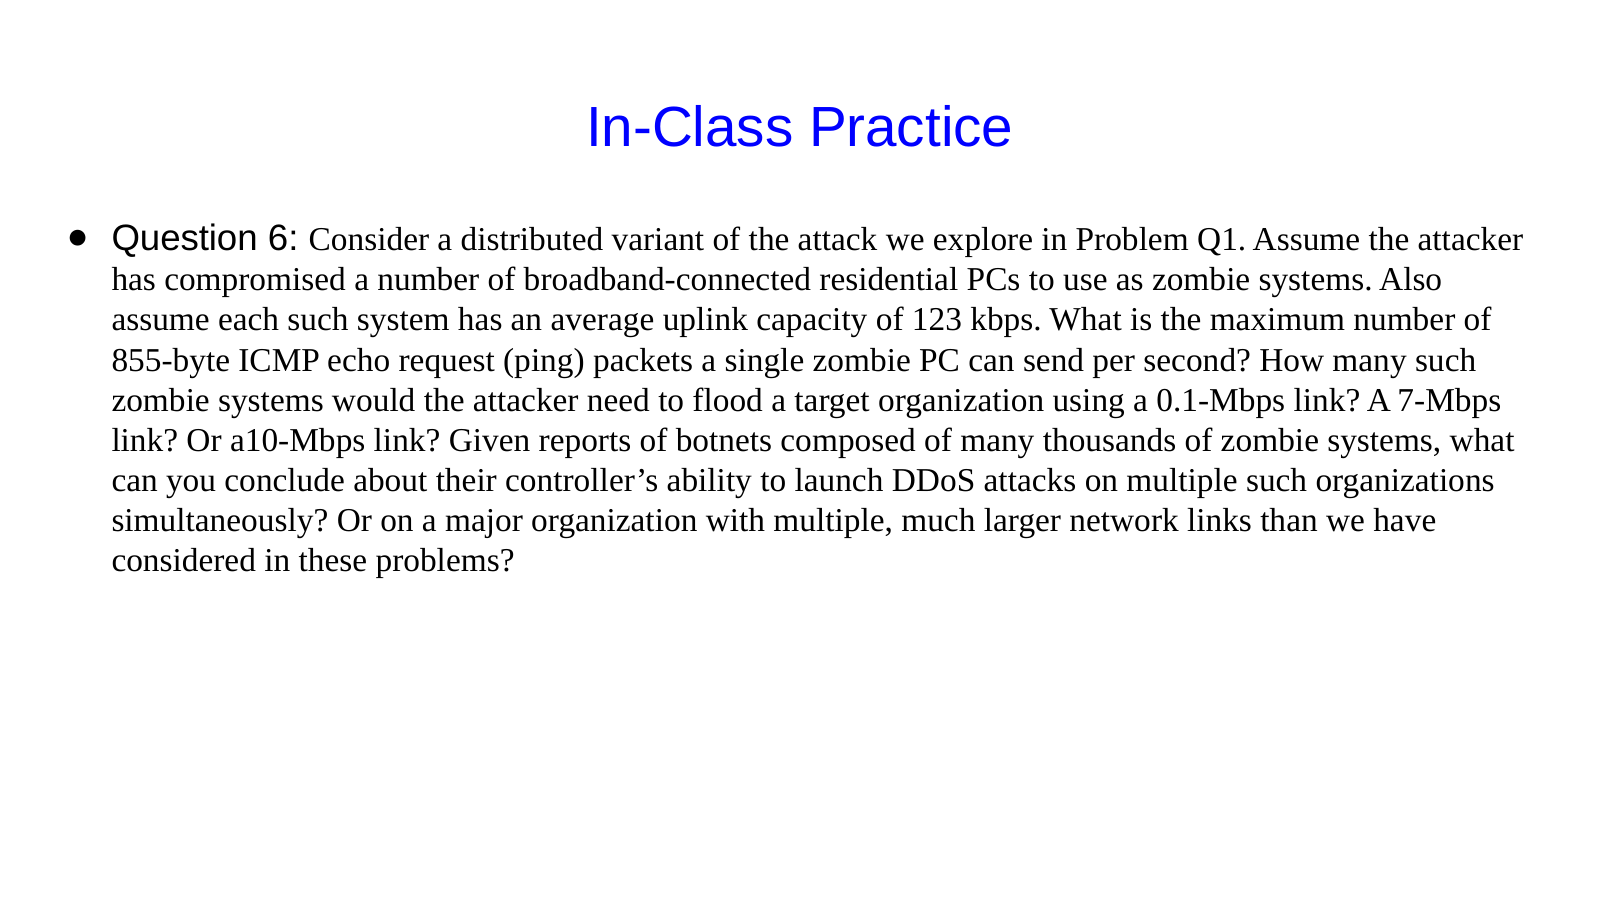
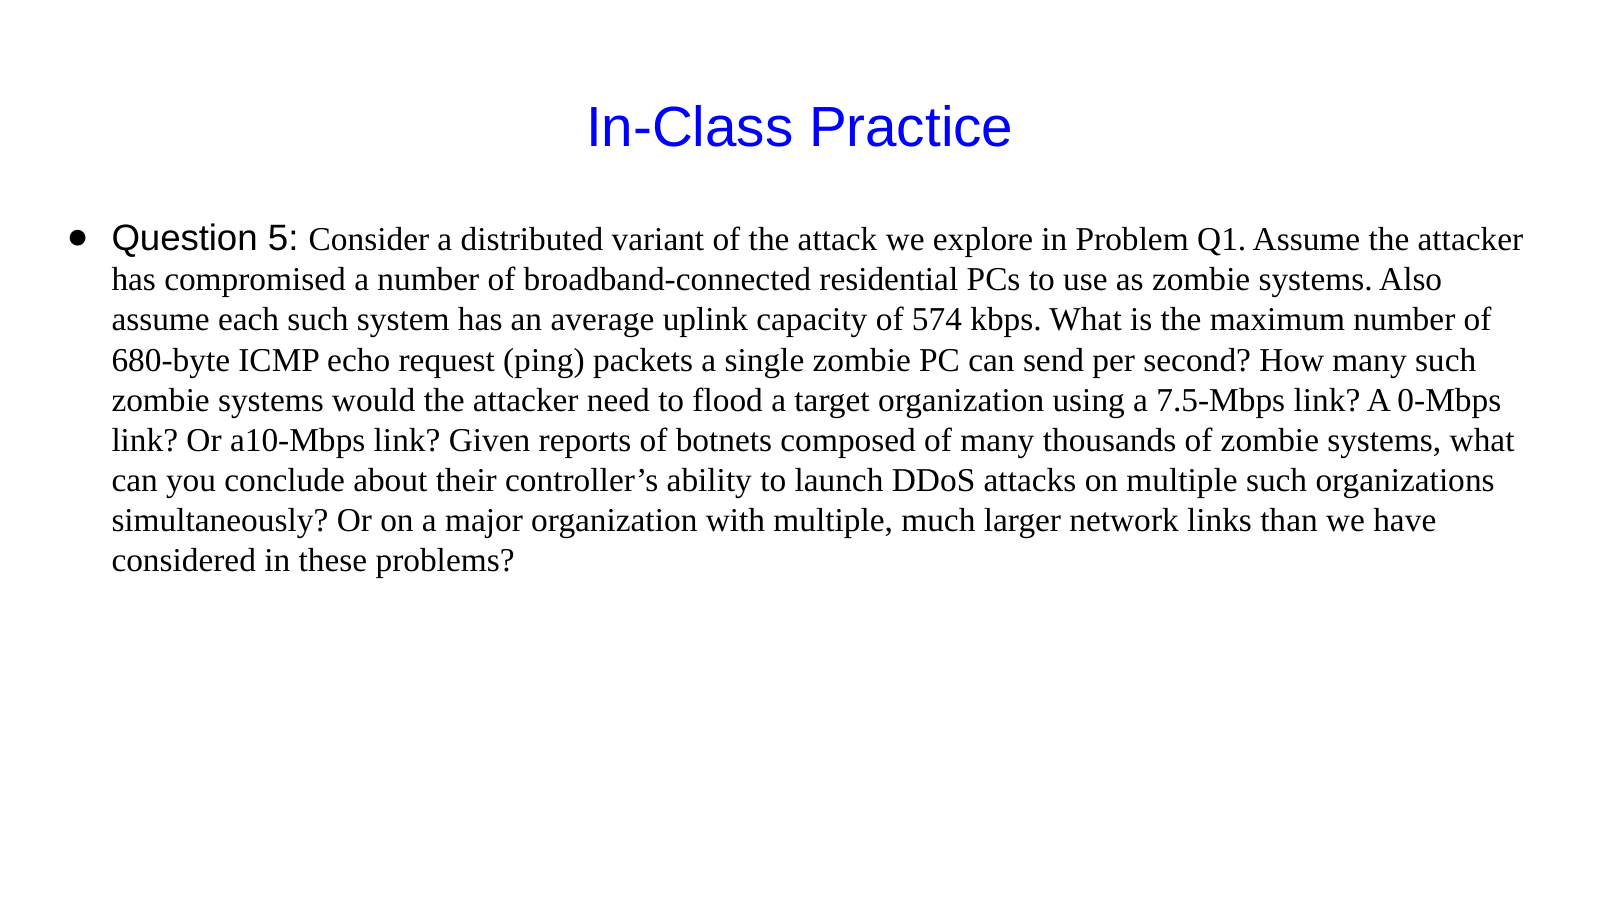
6: 6 -> 5
123: 123 -> 574
855-byte: 855-byte -> 680-byte
0.1-Mbps: 0.1-Mbps -> 7.5-Mbps
7-Mbps: 7-Mbps -> 0-Mbps
